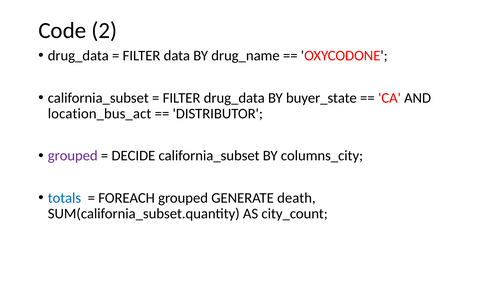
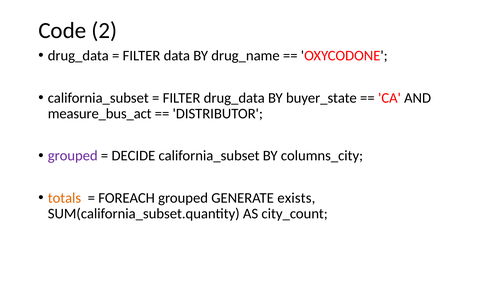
location_bus_act: location_bus_act -> measure_bus_act
totals colour: blue -> orange
death: death -> exists
